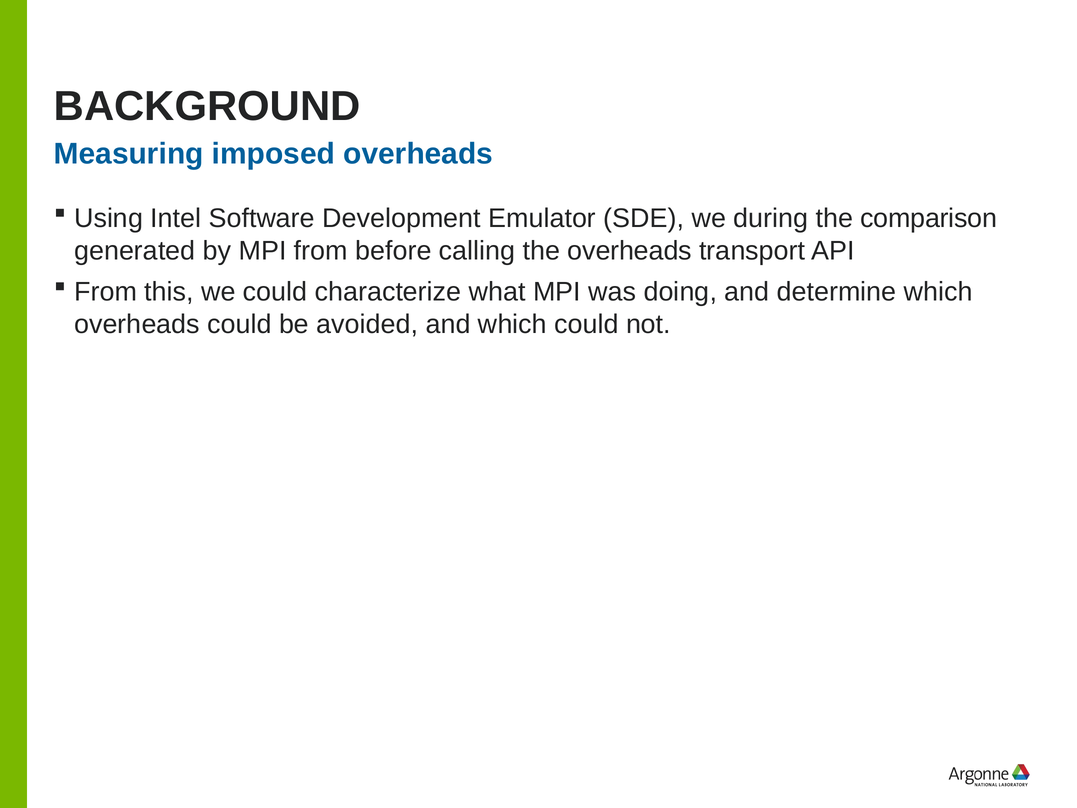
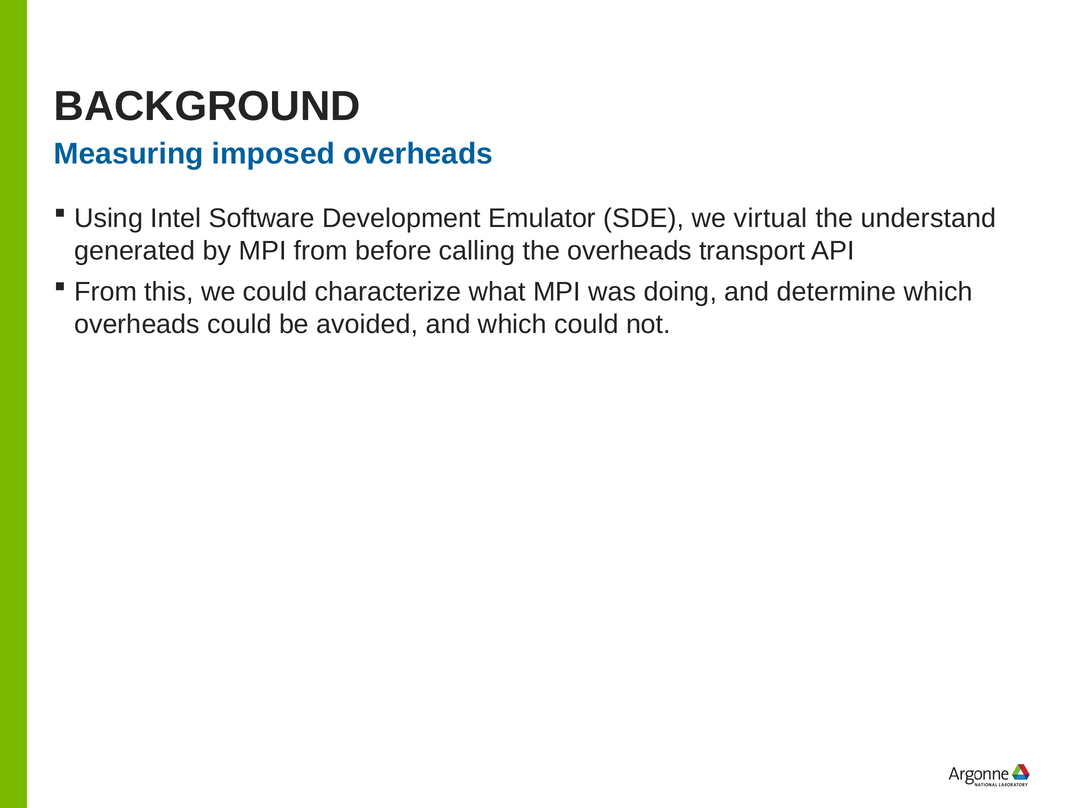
during: during -> virtual
comparison: comparison -> understand
